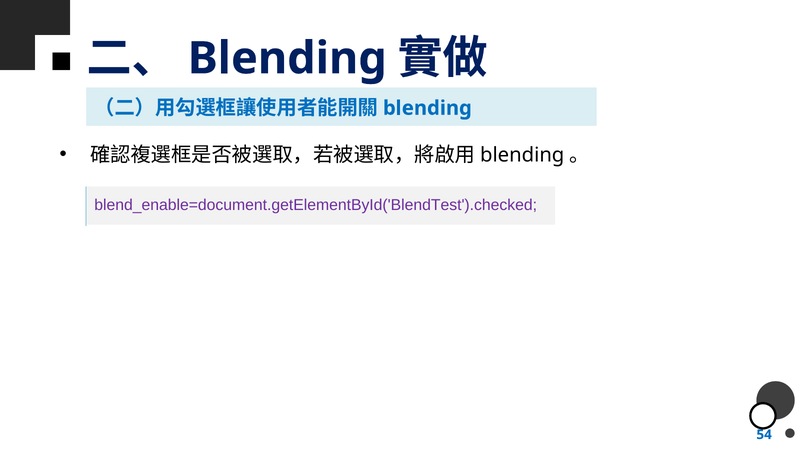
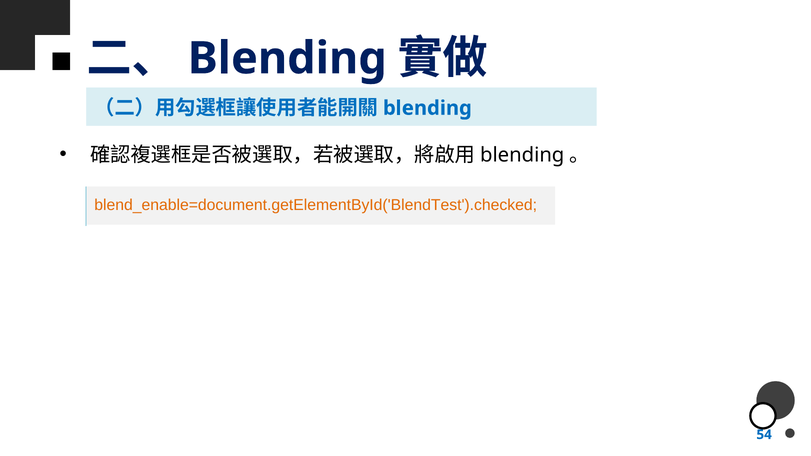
blend_enable=document.getElementById('BlendTest').checked colour: purple -> orange
